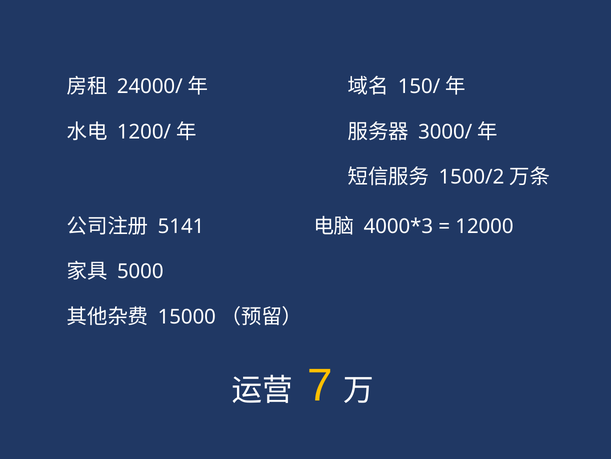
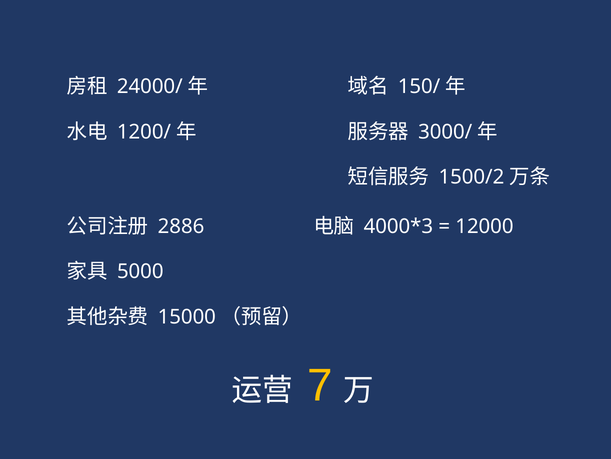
5141: 5141 -> 2886
